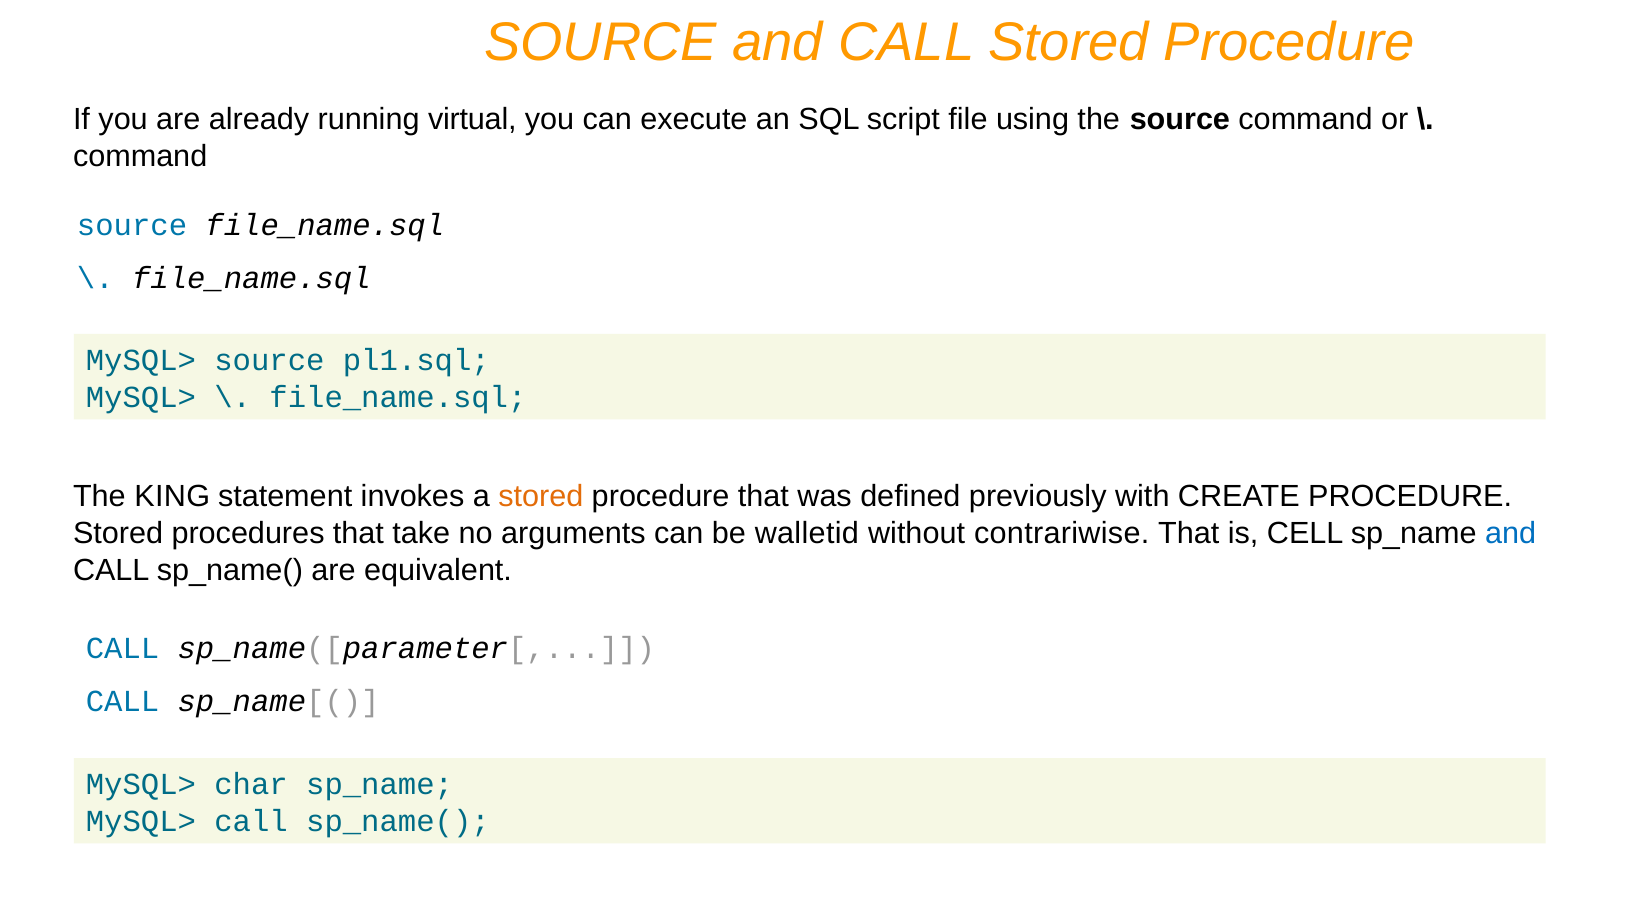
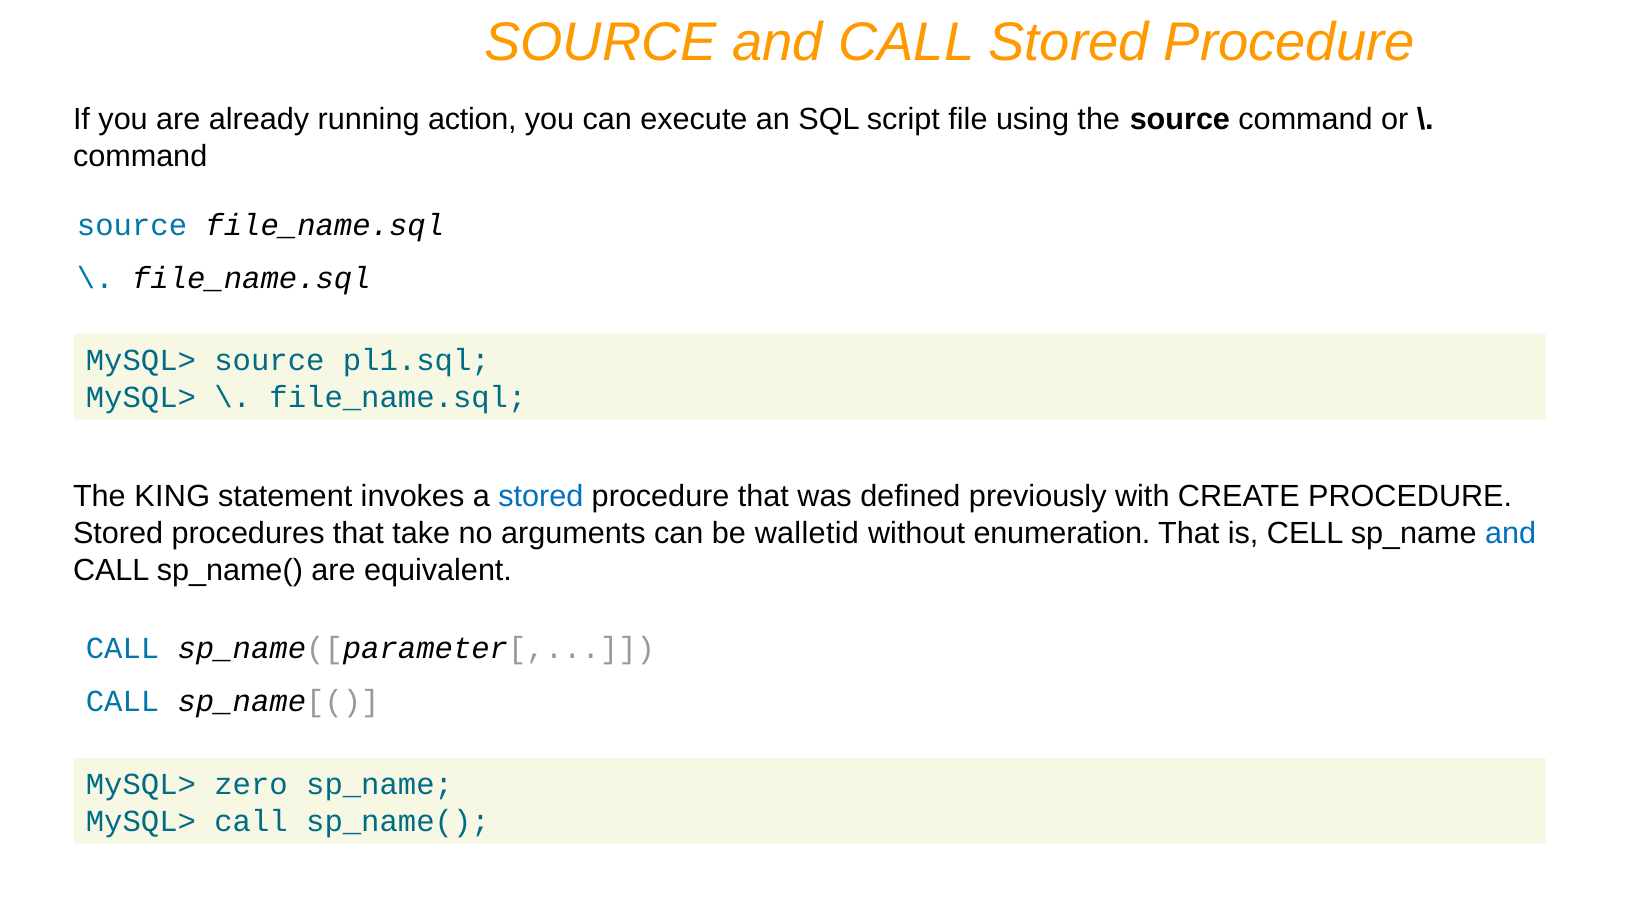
virtual: virtual -> action
stored at (541, 497) colour: orange -> blue
contrariwise: contrariwise -> enumeration
char: char -> zero
